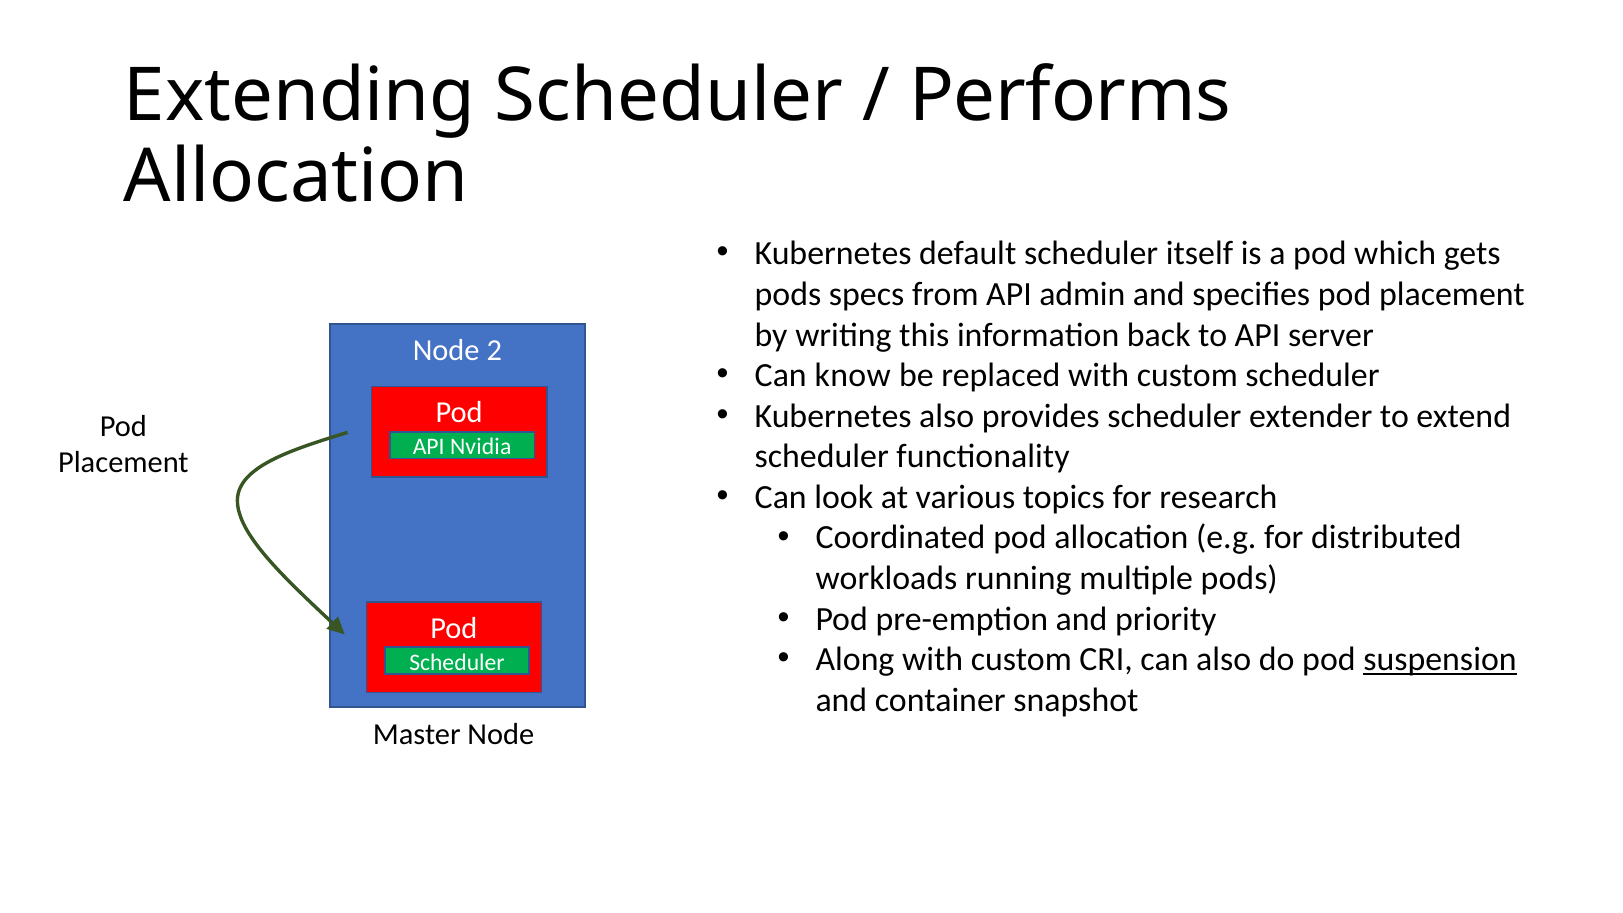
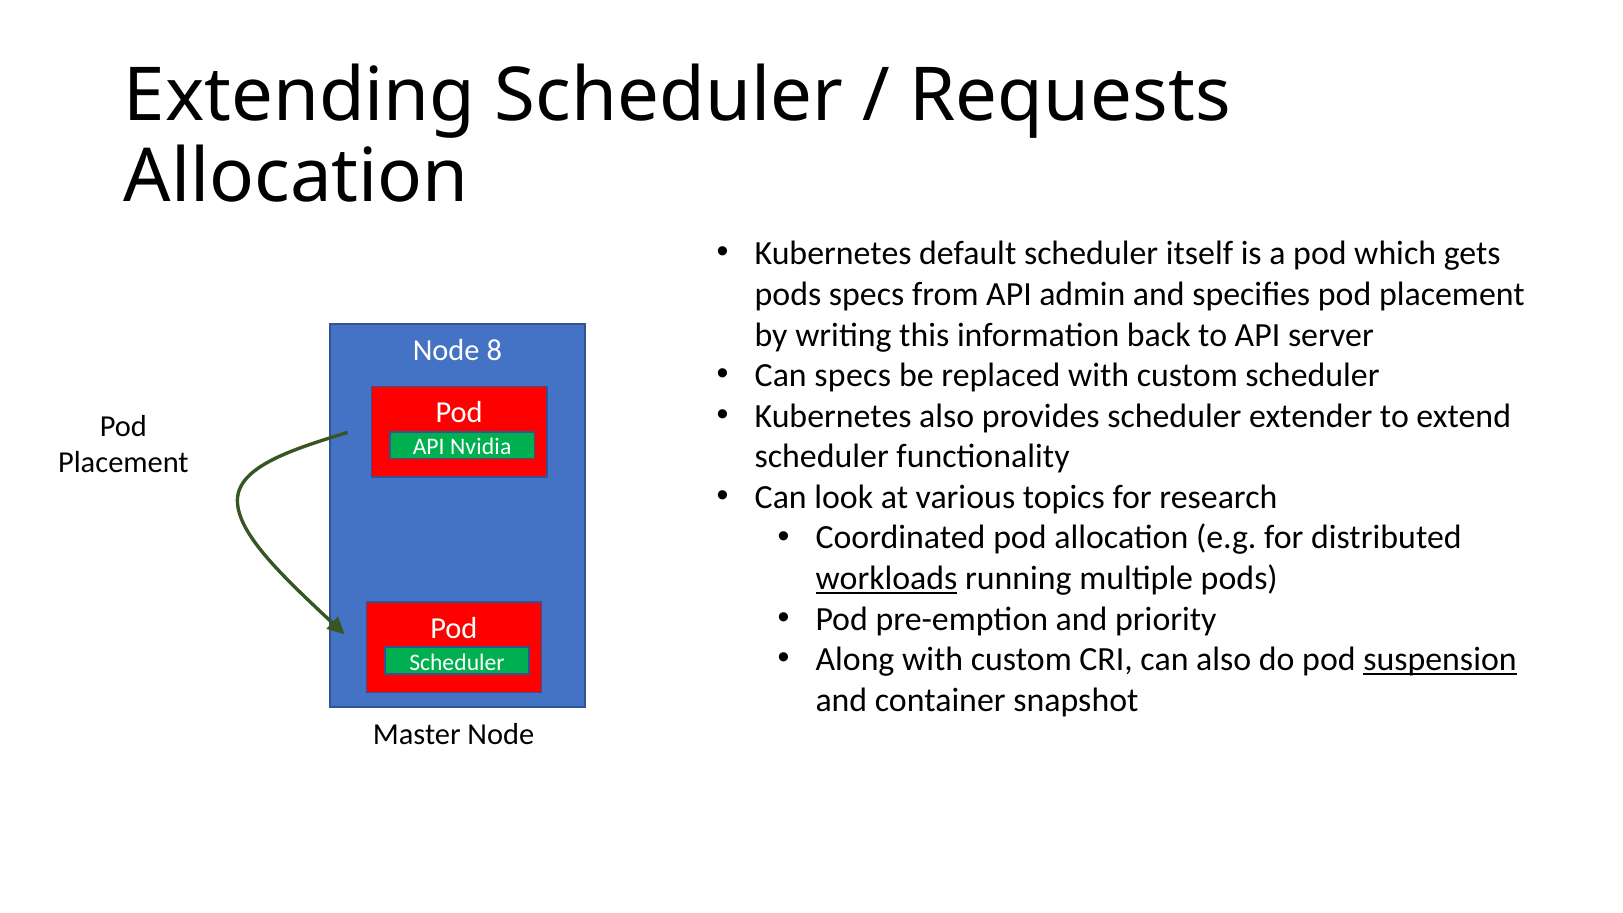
Performs: Performs -> Requests
2: 2 -> 8
Can know: know -> specs
workloads underline: none -> present
